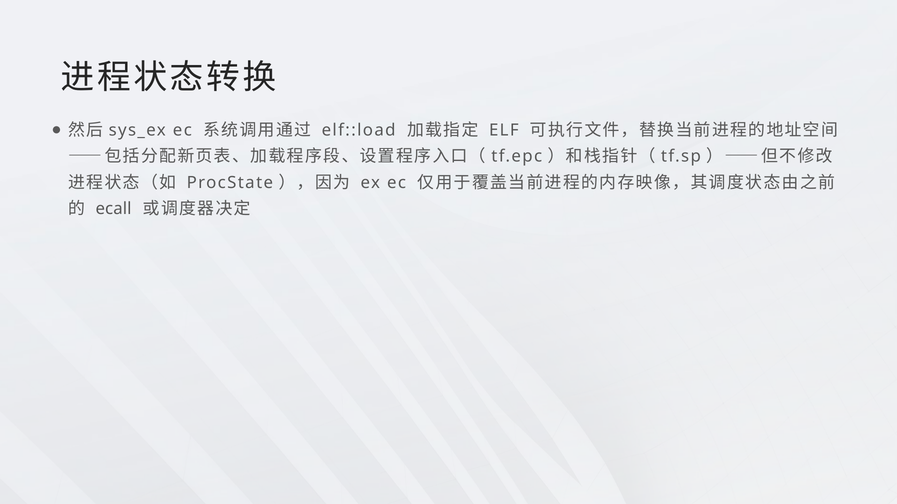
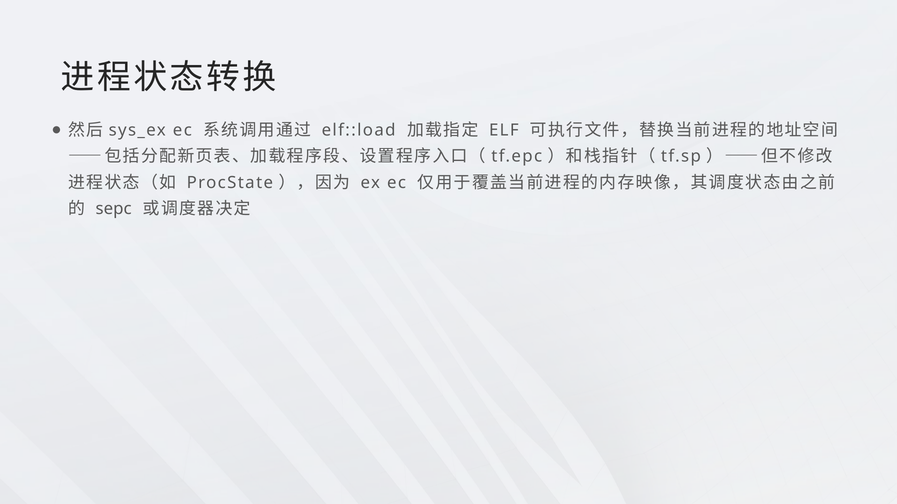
ecall: ecall -> sepc
